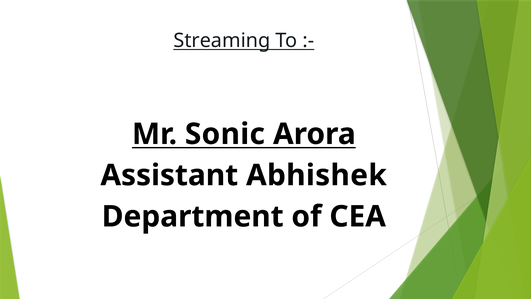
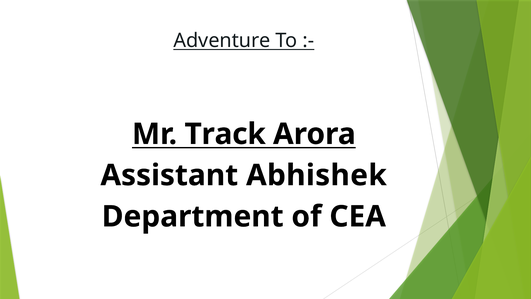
Streaming: Streaming -> Adventure
Sonic: Sonic -> Track
